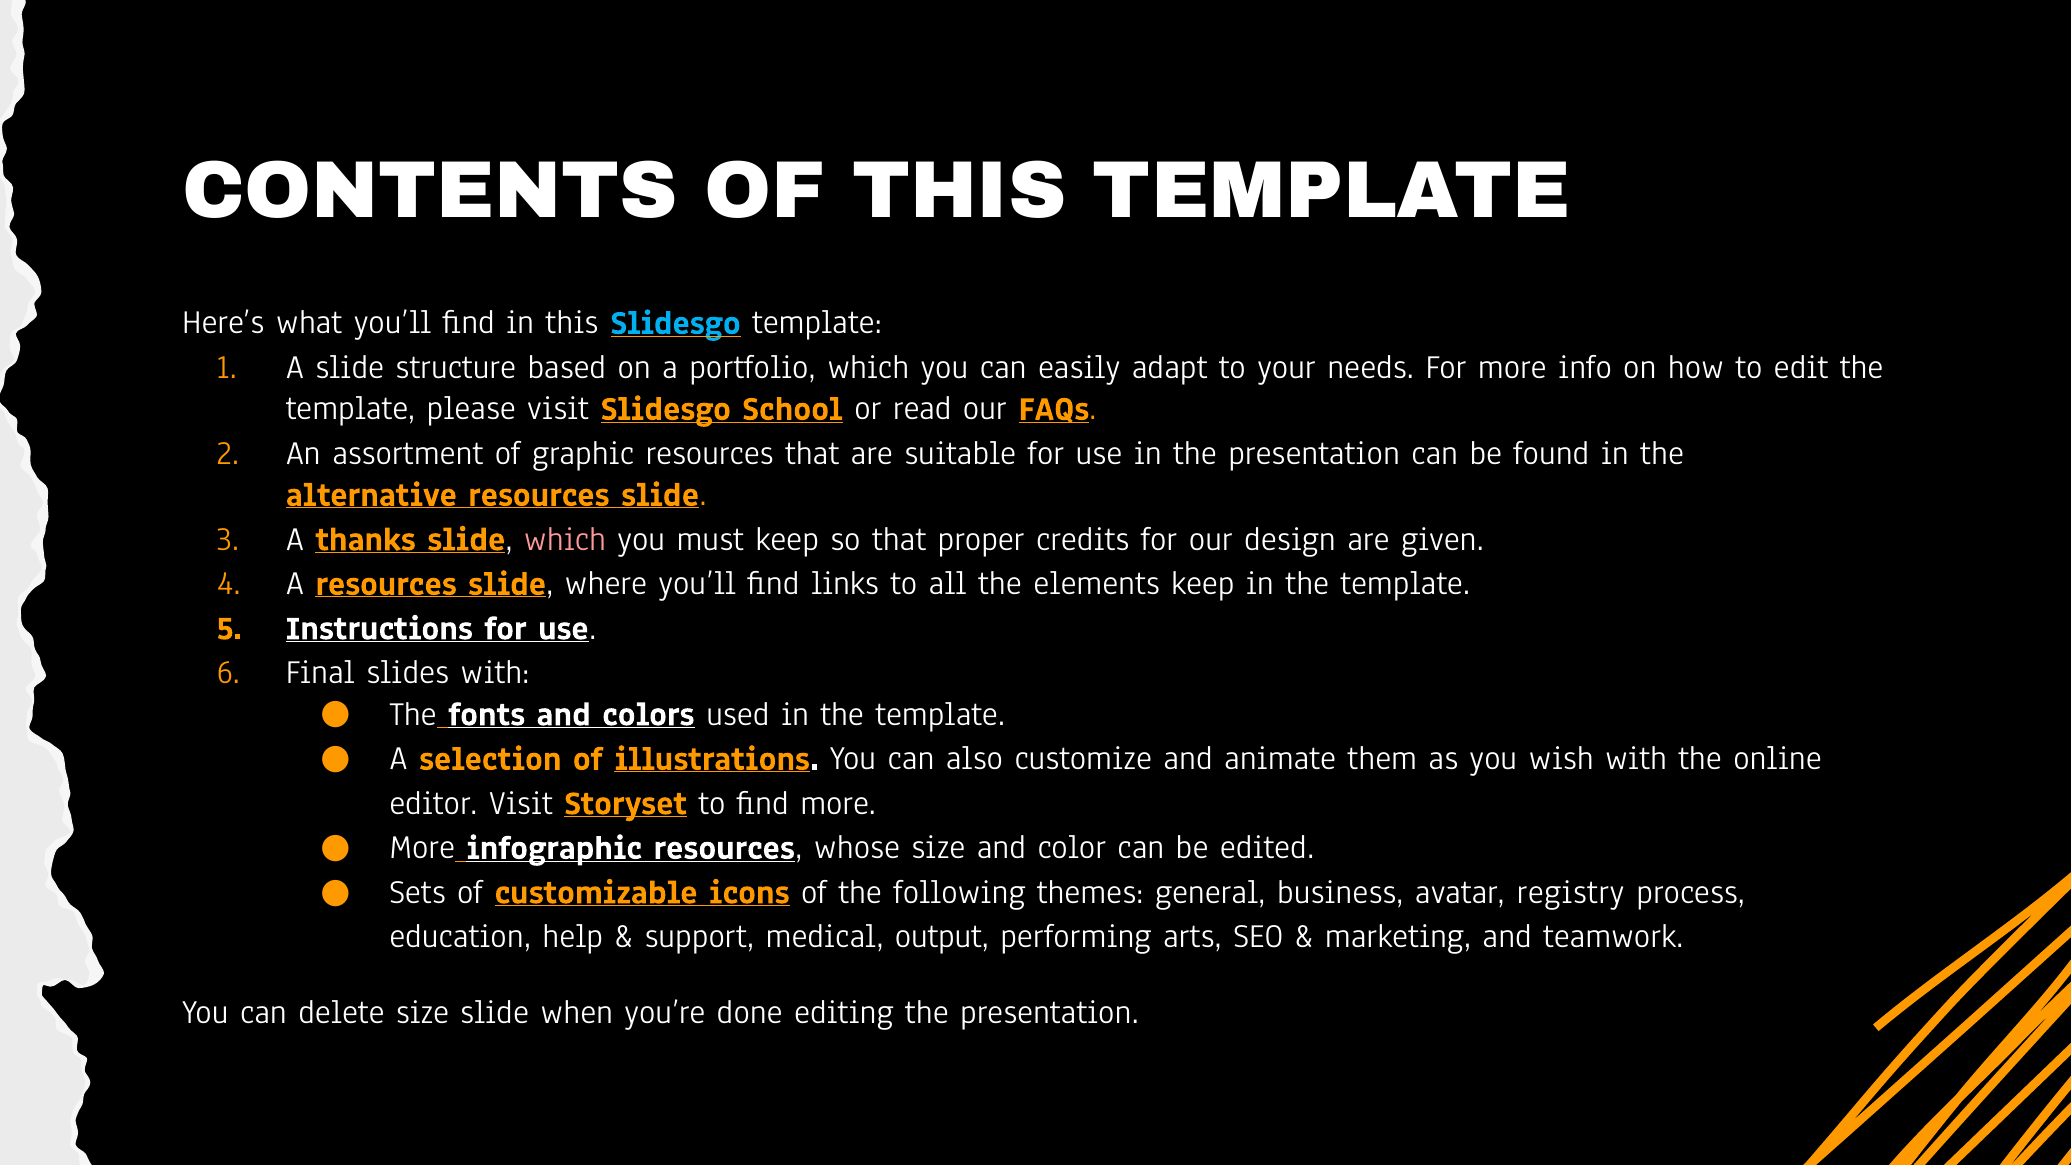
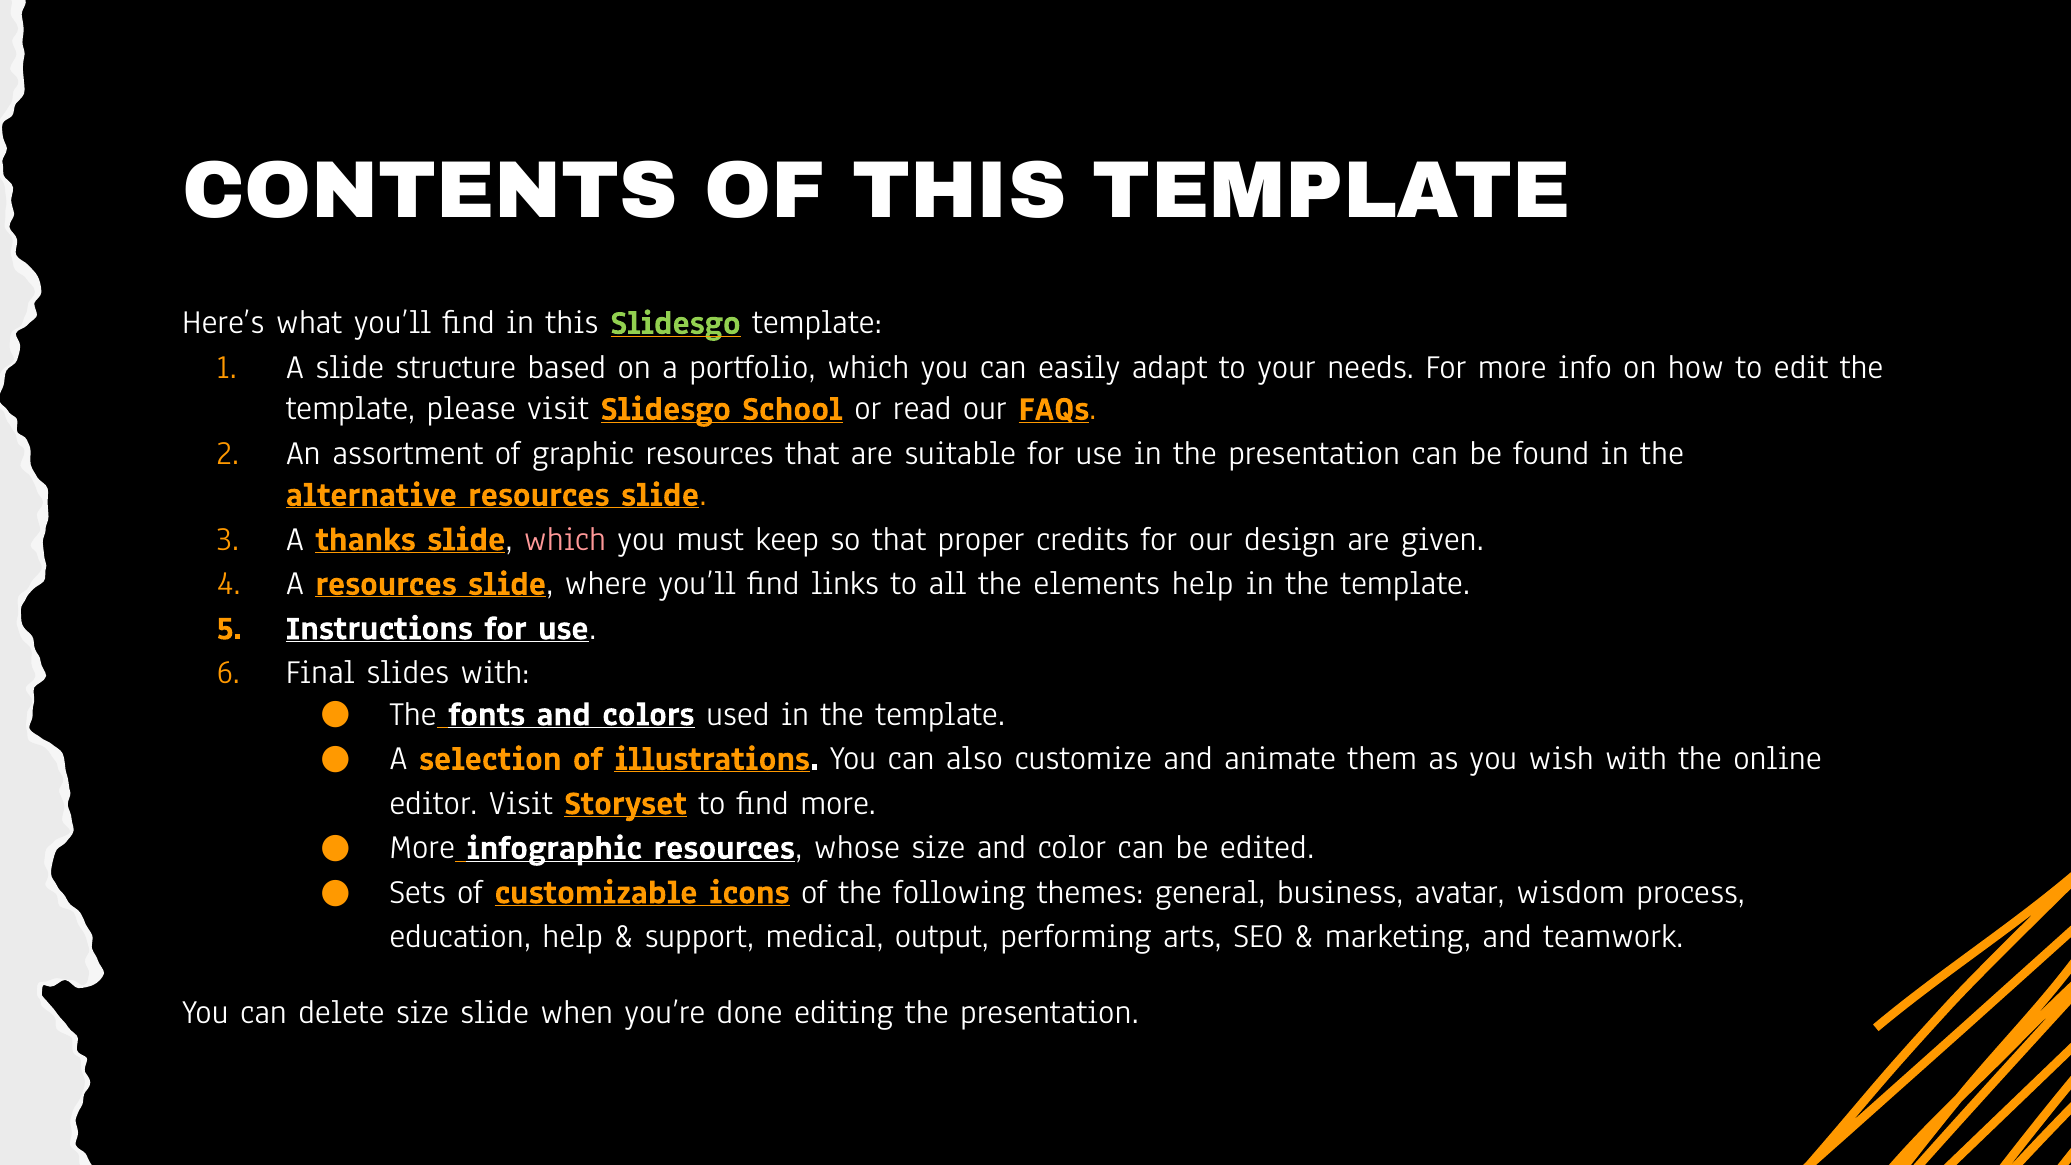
Slidesgo at (676, 323) colour: light blue -> light green
elements keep: keep -> help
registry: registry -> wisdom
